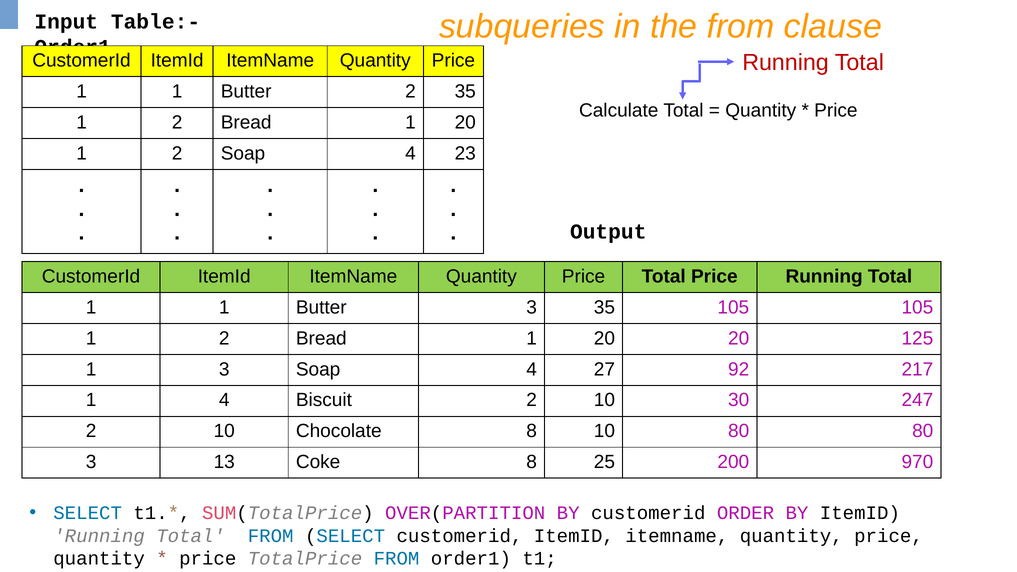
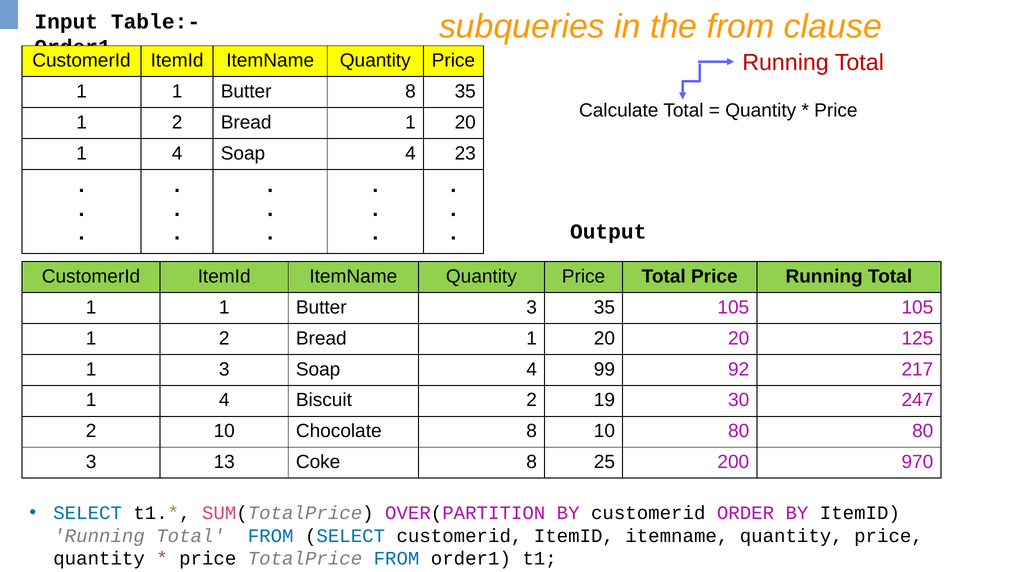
Butter 2: 2 -> 8
2 at (177, 153): 2 -> 4
27: 27 -> 99
Biscuit 2 10: 10 -> 19
